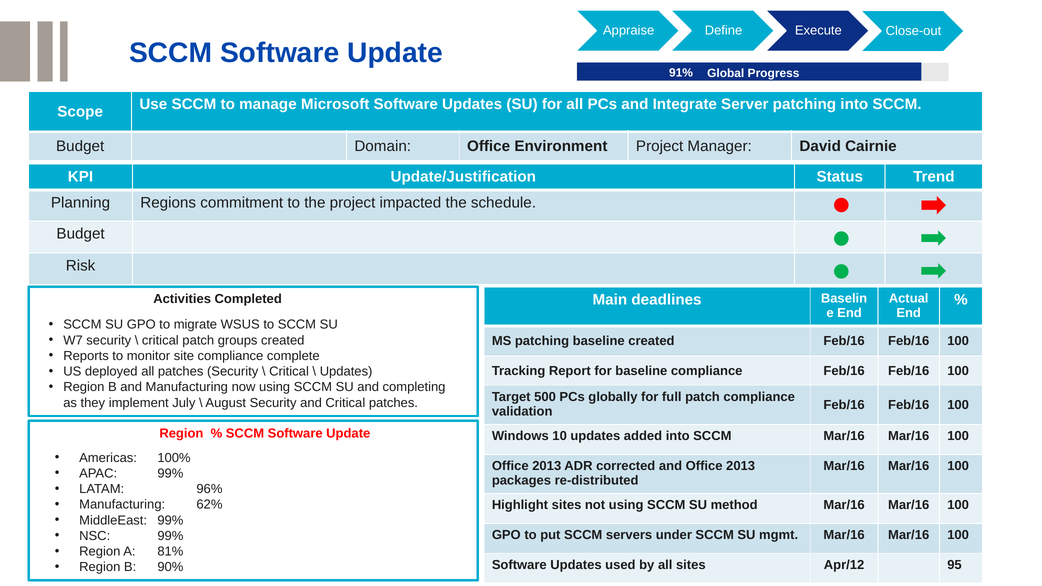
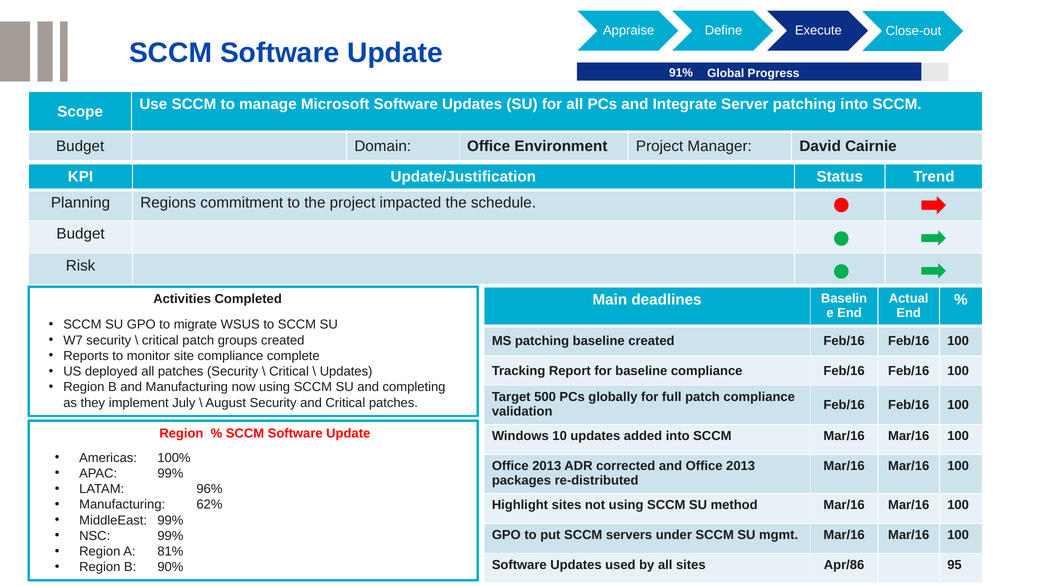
Apr/12: Apr/12 -> Apr/86
